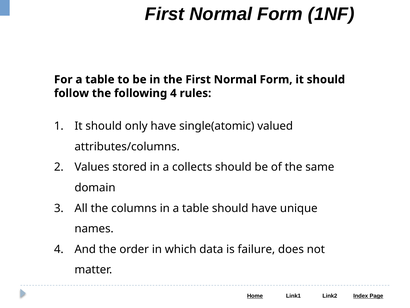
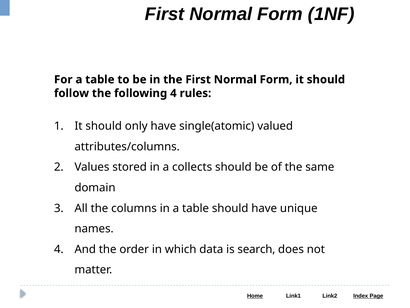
failure: failure -> search
